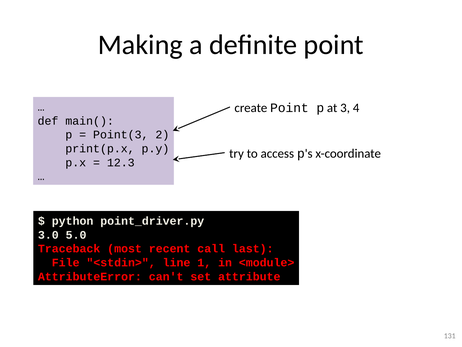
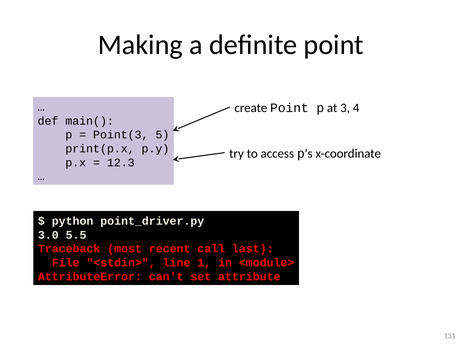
2: 2 -> 5
5.0: 5.0 -> 5.5
